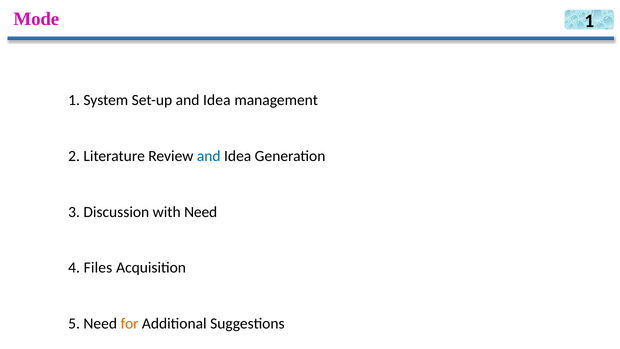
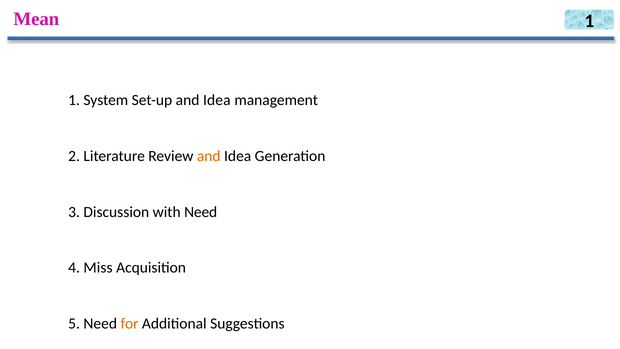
Mode: Mode -> Mean
and at (209, 156) colour: blue -> orange
Files: Files -> Miss
